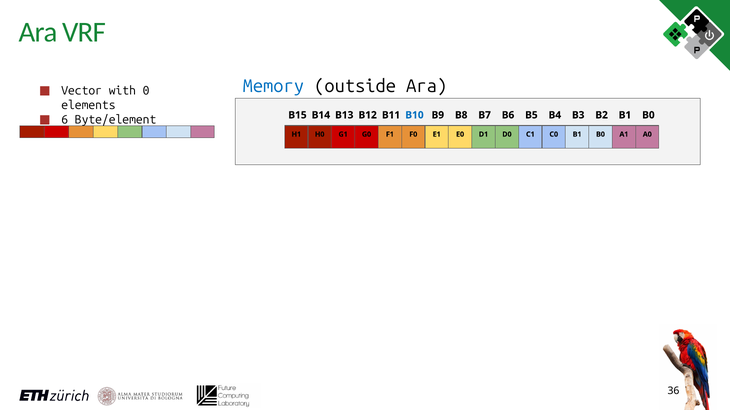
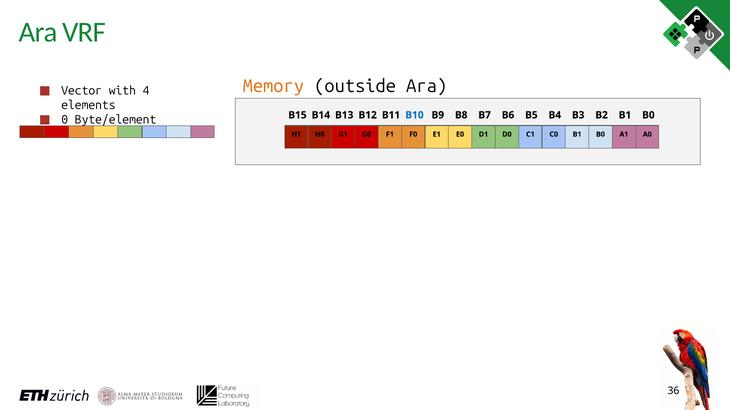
Memory colour: blue -> orange
0: 0 -> 4
6: 6 -> 0
